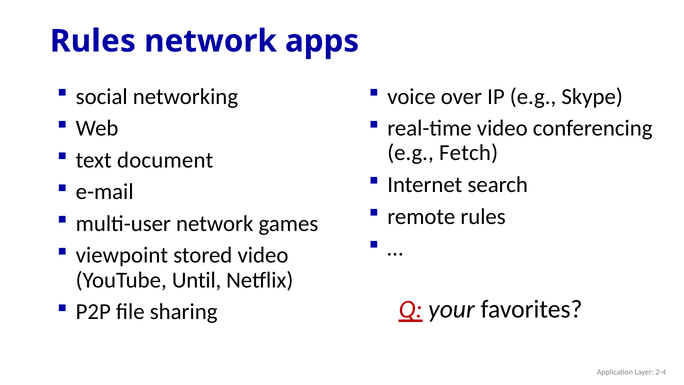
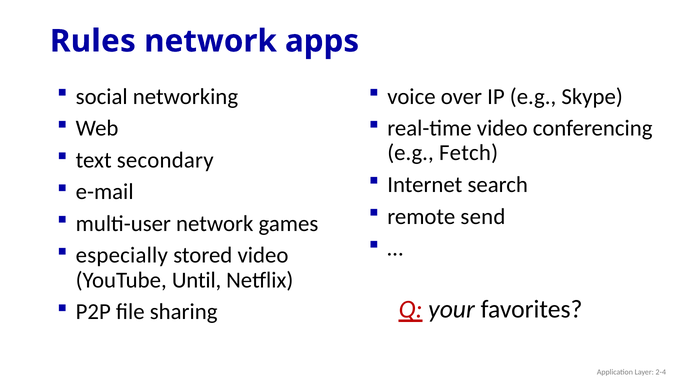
document: document -> secondary
remote rules: rules -> send
viewpoint: viewpoint -> especially
